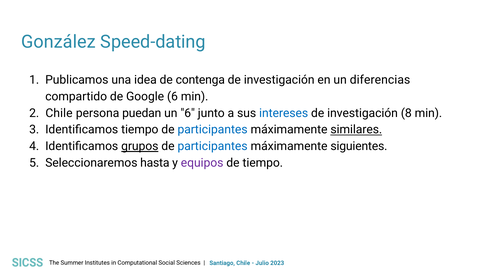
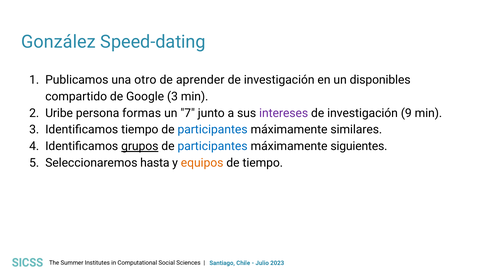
idea: idea -> otro
contenga: contenga -> aprender
diferencias: diferencias -> disponibles
Google 6: 6 -> 3
Chile at (59, 113): Chile -> Uribe
puedan: puedan -> formas
un 6: 6 -> 7
intereses colour: blue -> purple
8: 8 -> 9
similares underline: present -> none
equipos colour: purple -> orange
